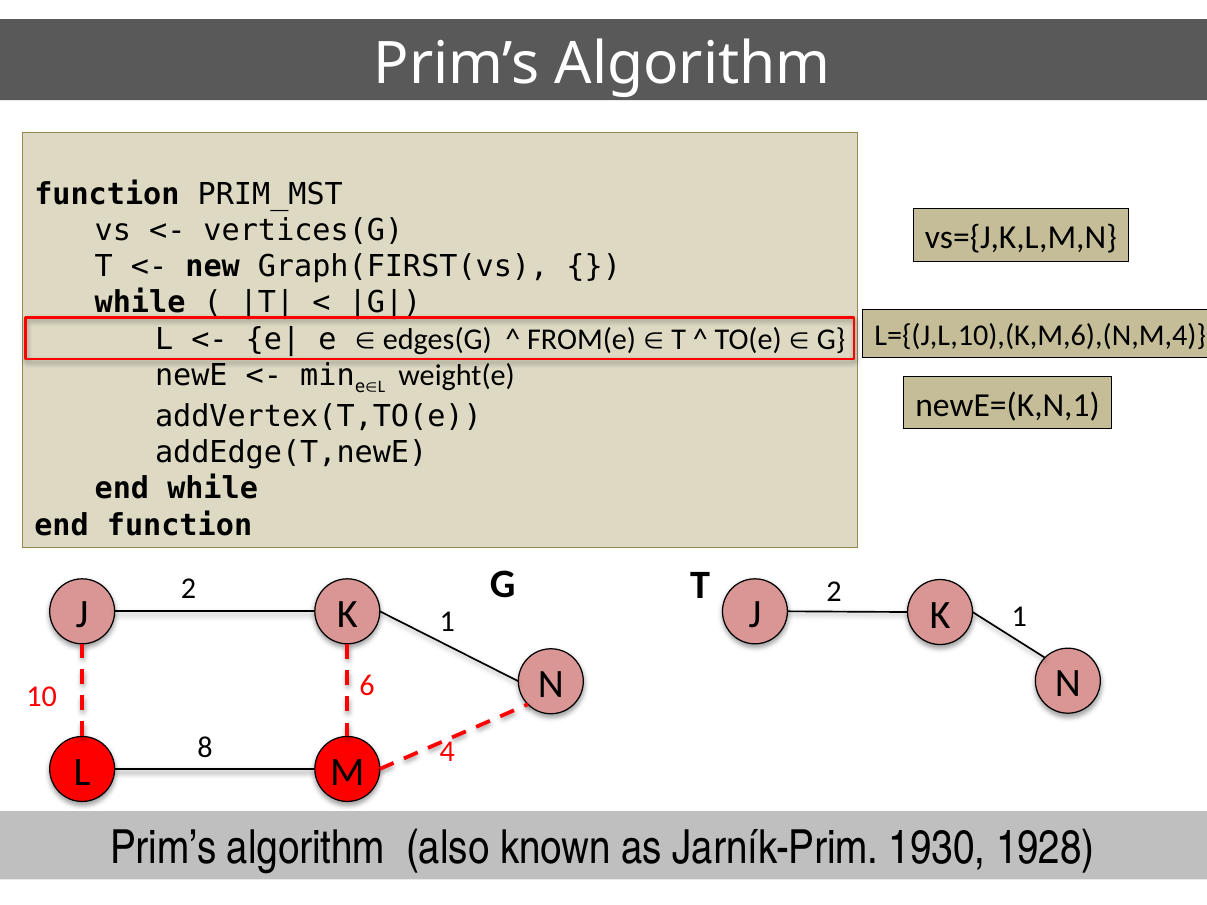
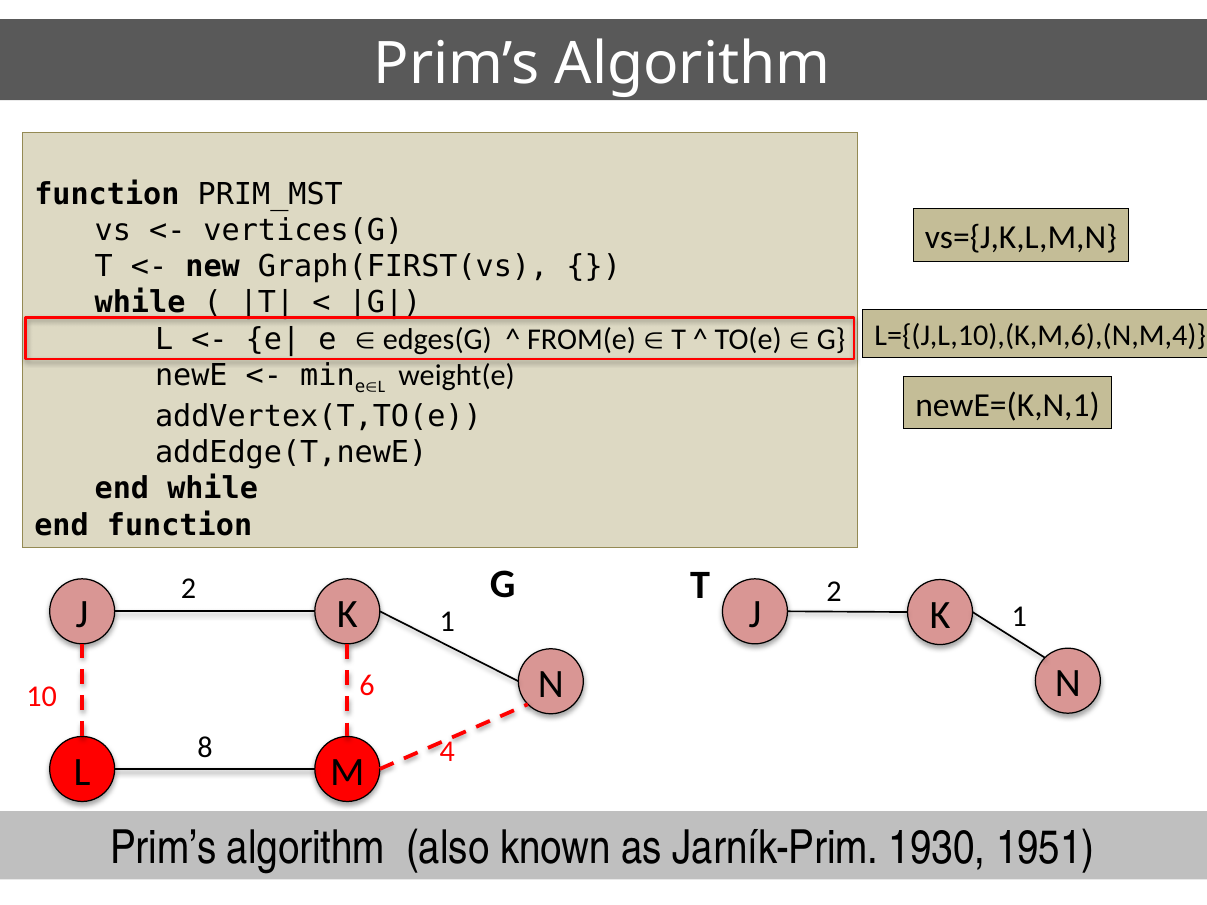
1928: 1928 -> 1951
